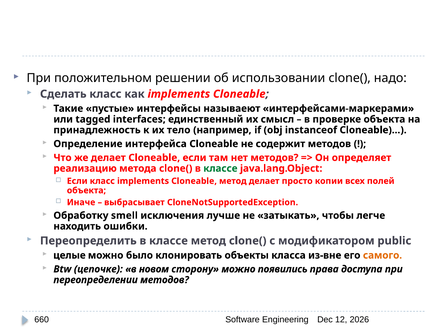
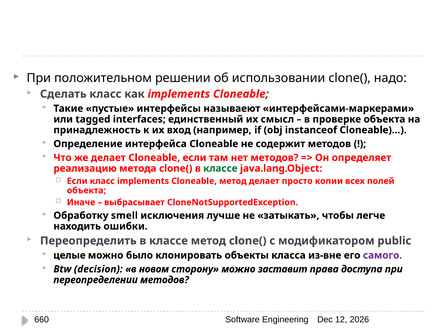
тело: тело -> вход
самого colour: orange -> purple
цепочке: цепочке -> decision
появились: появились -> заставит
